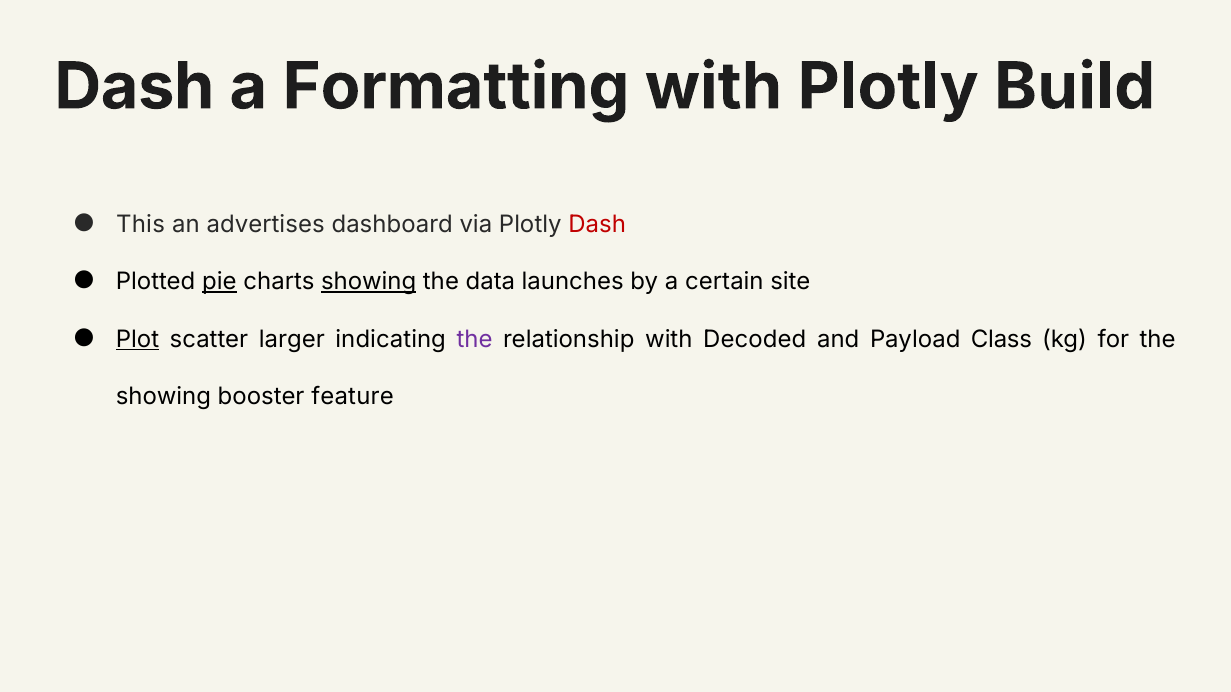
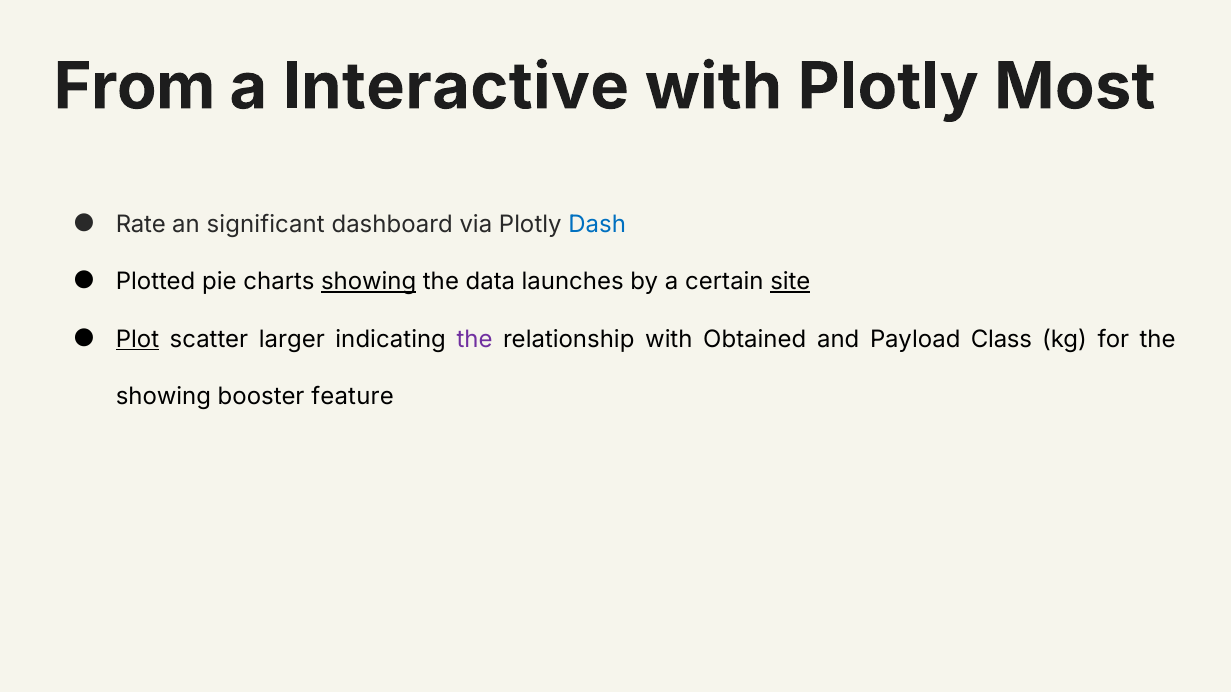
Dash at (134, 87): Dash -> From
Formatting: Formatting -> Interactive
Build: Build -> Most
This: This -> Rate
advertises: advertises -> significant
Dash at (597, 224) colour: red -> blue
pie underline: present -> none
site underline: none -> present
Decoded: Decoded -> Obtained
